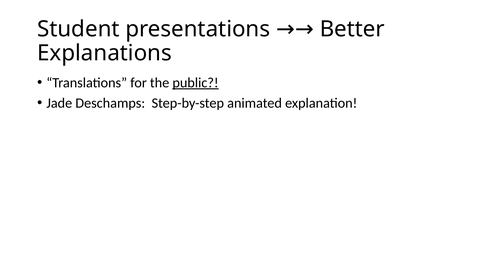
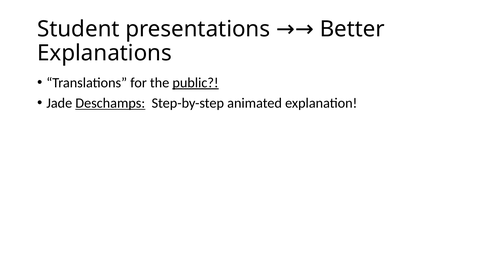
Deschamps underline: none -> present
